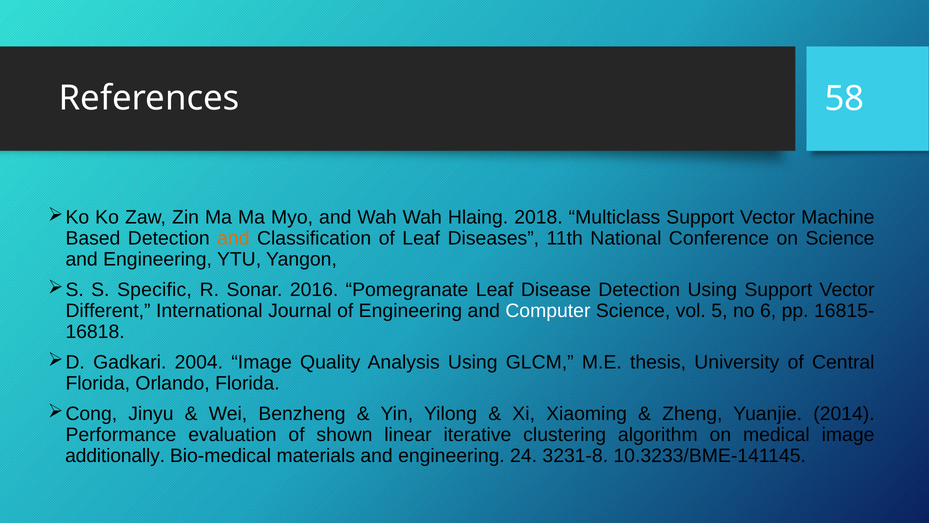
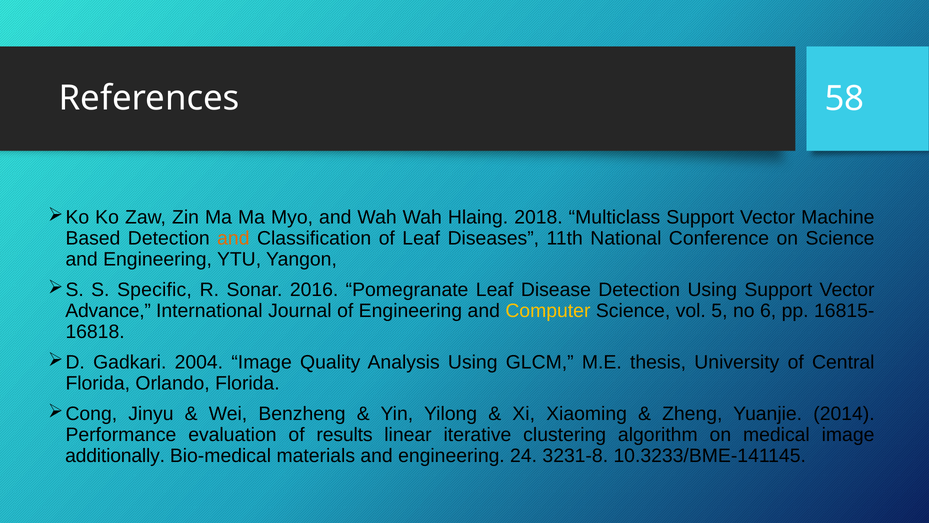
Different: Different -> Advance
Computer colour: white -> yellow
shown: shown -> results
